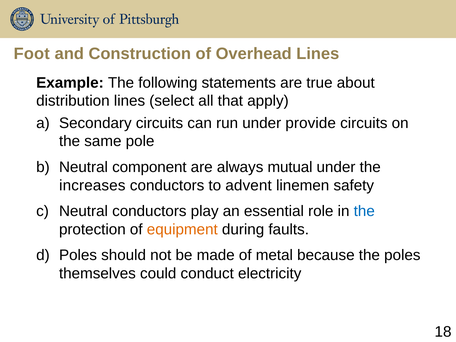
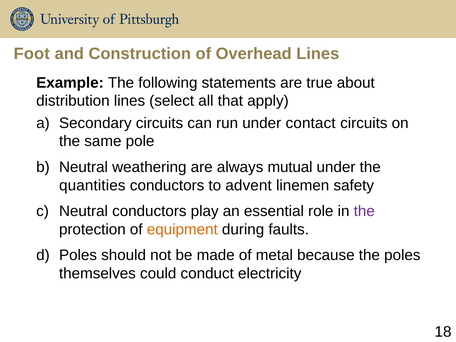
provide: provide -> contact
component: component -> weathering
increases: increases -> quantities
the at (364, 211) colour: blue -> purple
